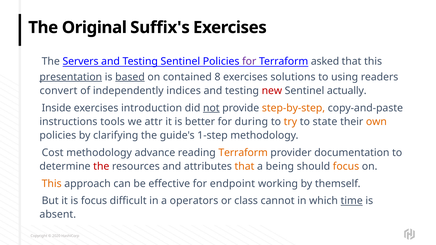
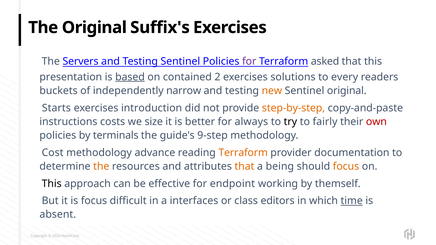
presentation underline: present -> none
8: 8 -> 2
using: using -> every
convert: convert -> buckets
indices: indices -> narrow
new colour: red -> orange
Sentinel actually: actually -> original
Inside: Inside -> Starts
not underline: present -> none
tools: tools -> costs
attr: attr -> size
during: during -> always
try colour: orange -> black
state: state -> fairly
own colour: orange -> red
clarifying: clarifying -> terminals
1-step: 1-step -> 9-step
the at (101, 167) colour: red -> orange
This at (52, 184) colour: orange -> black
operators: operators -> interfaces
cannot: cannot -> editors
